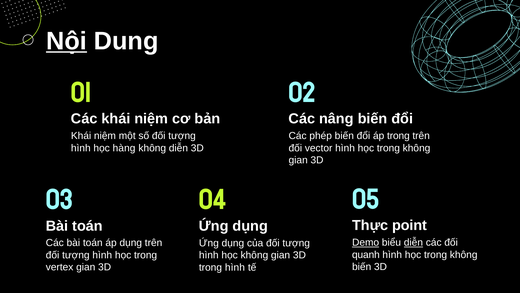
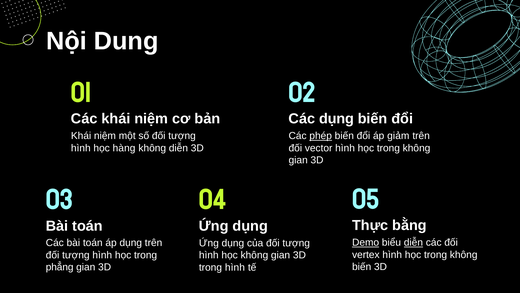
Nội underline: present -> none
Các nâng: nâng -> dụng
phép underline: none -> present
áp trong: trong -> giảm
point: point -> bằng
quanh: quanh -> vertex
vertex: vertex -> phẳng
